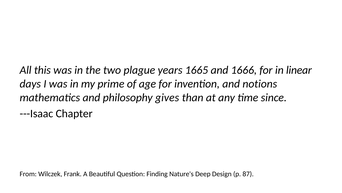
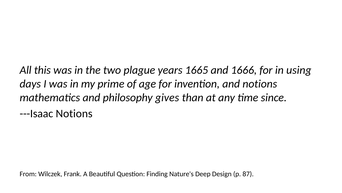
linear: linear -> using
---Isaac Chapter: Chapter -> Notions
